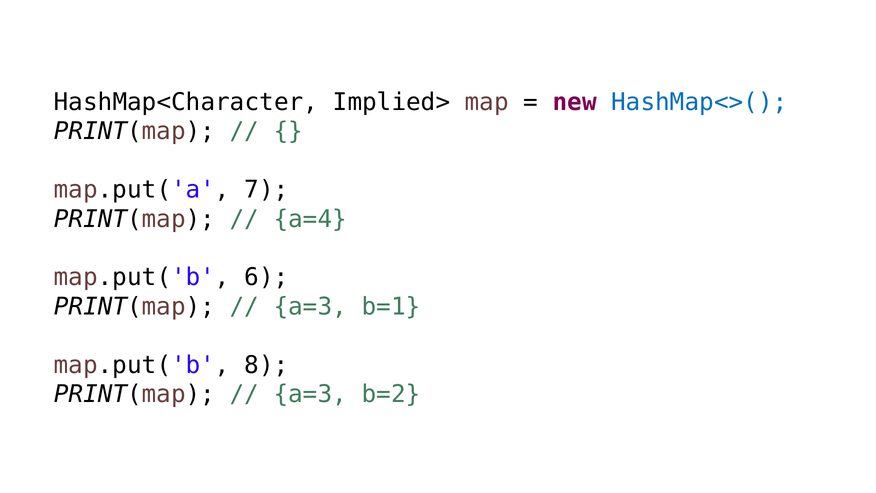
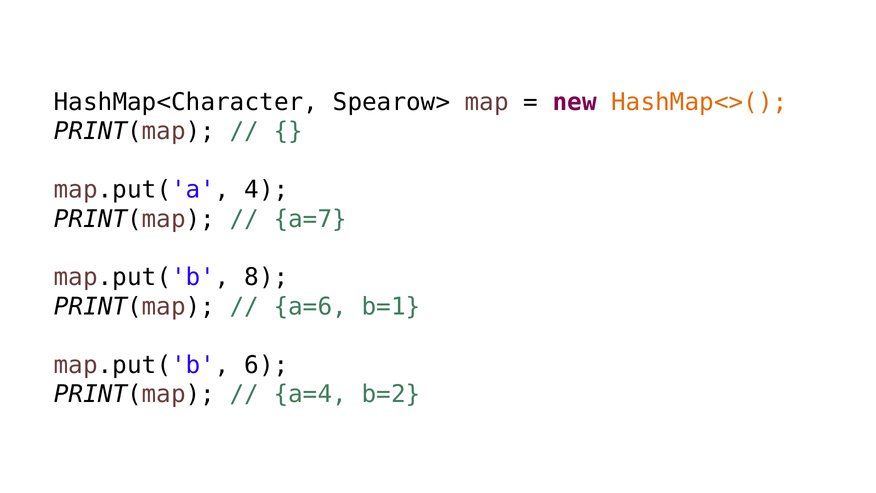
Implied>: Implied> -> Spearow>
HashMap<>( colour: blue -> orange
7: 7 -> 4
a=4: a=4 -> a=7
6: 6 -> 8
a=3 at (310, 306): a=3 -> a=6
8: 8 -> 6
a=3 at (310, 394): a=3 -> a=4
